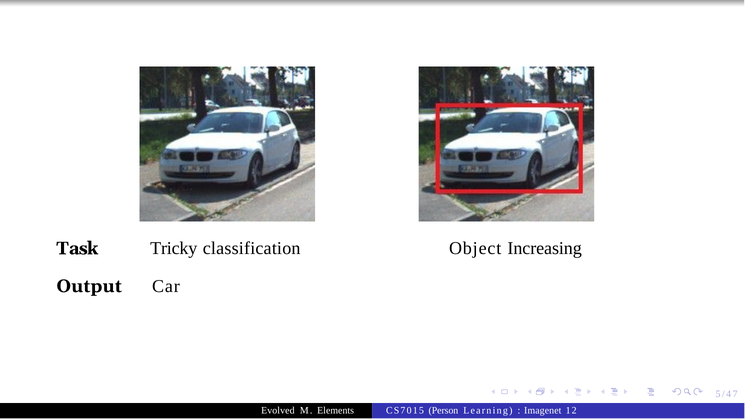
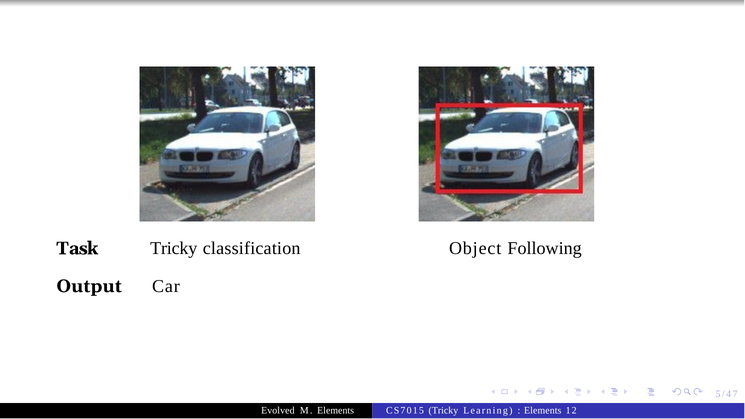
Increasing: Increasing -> Following
CS7015 Person: Person -> Tricky
Imagenet at (543, 411): Imagenet -> Elements
